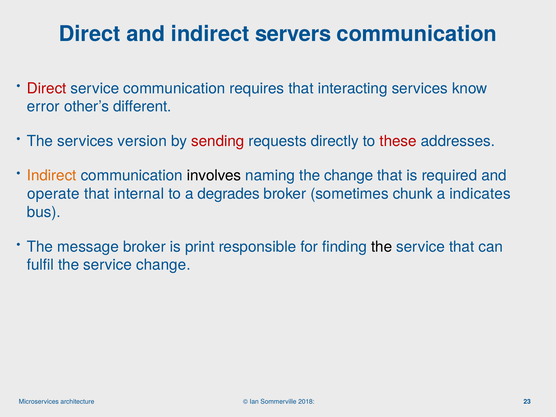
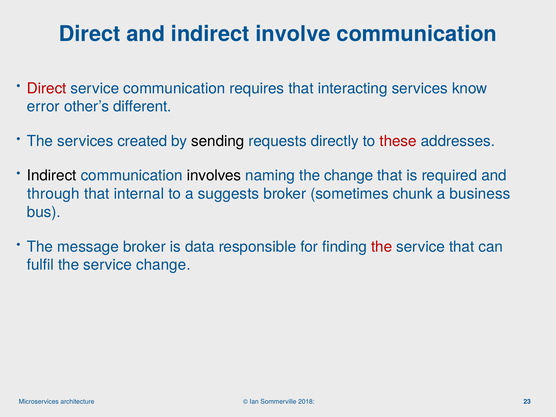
servers: servers -> involve
version: version -> created
sending colour: red -> black
Indirect at (52, 176) colour: orange -> black
operate: operate -> through
degrades: degrades -> suggests
indicates: indicates -> business
print: print -> data
the at (382, 247) colour: black -> red
